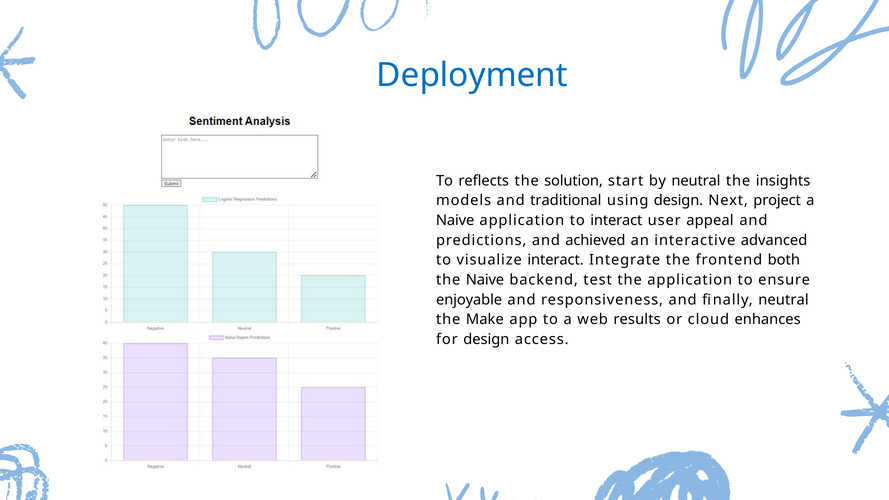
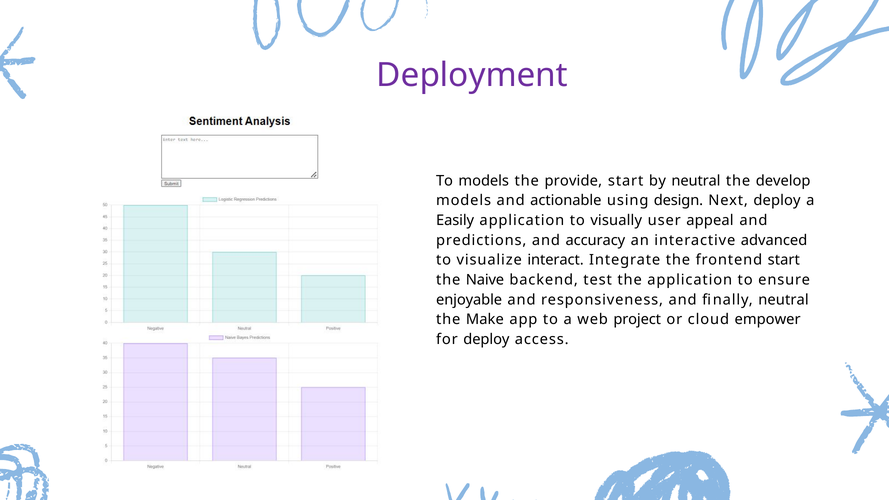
Deployment colour: blue -> purple
To reflects: reflects -> models
solution: solution -> provide
insights: insights -> develop
traditional: traditional -> actionable
Next project: project -> deploy
Naive at (455, 220): Naive -> Easily
to interact: interact -> visually
achieved: achieved -> accuracy
frontend both: both -> start
results: results -> project
enhances: enhances -> empower
for design: design -> deploy
